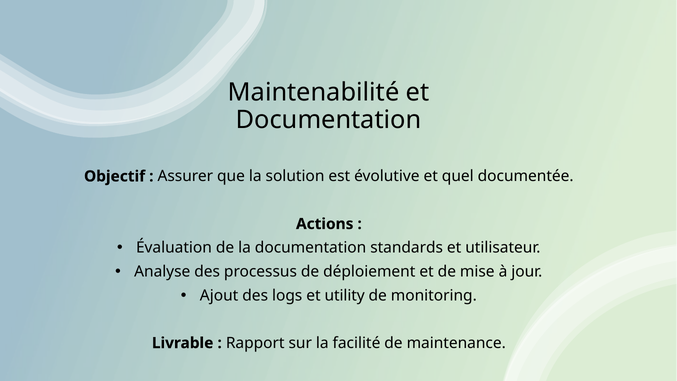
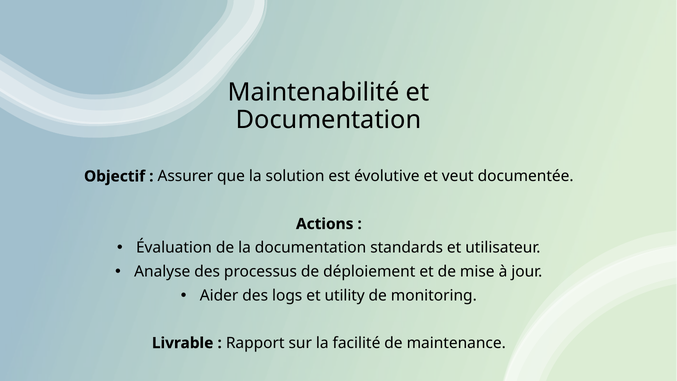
quel: quel -> veut
Ajout: Ajout -> Aider
